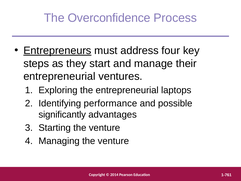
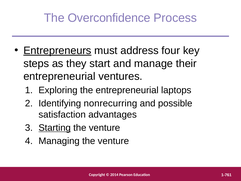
performance: performance -> nonrecurring
significantly: significantly -> satisfaction
Starting underline: none -> present
